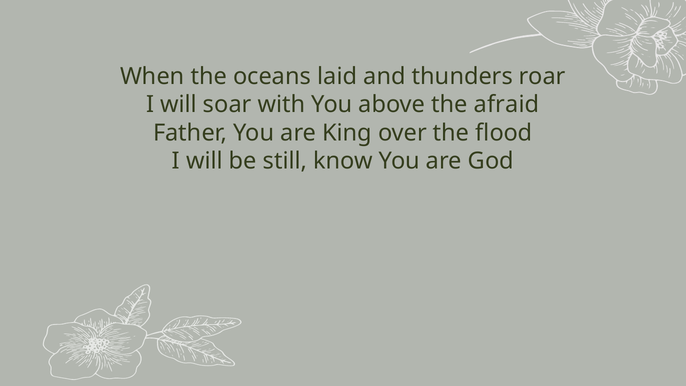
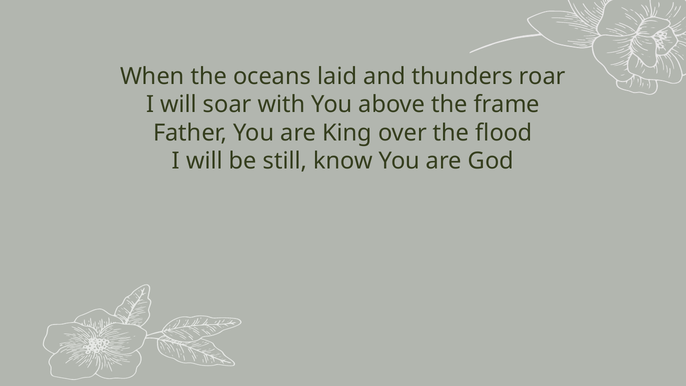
afraid: afraid -> frame
